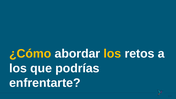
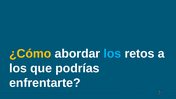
los at (112, 54) colour: yellow -> light blue
